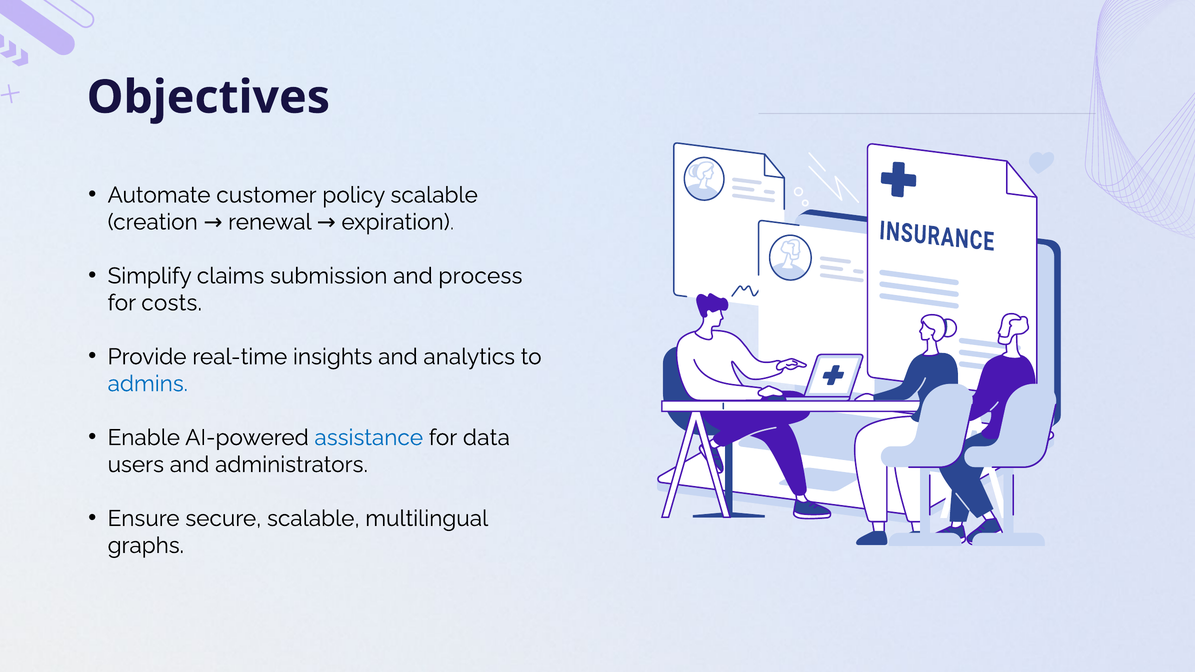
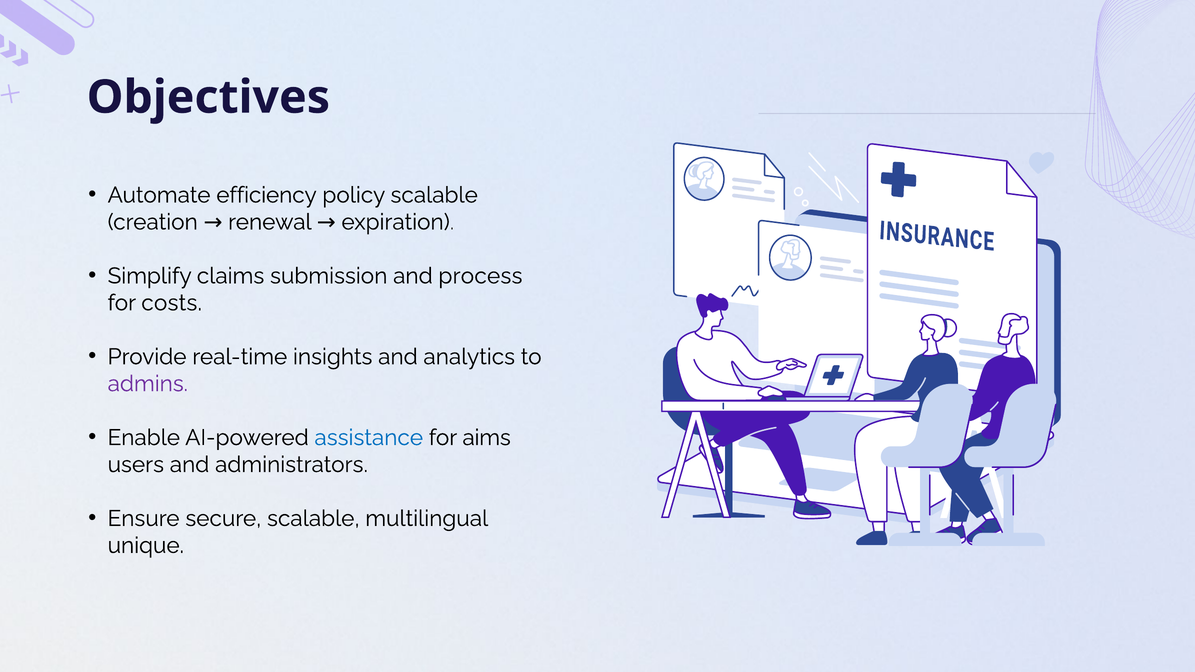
customer: customer -> efficiency
admins colour: blue -> purple
data: data -> aims
graphs: graphs -> unique
